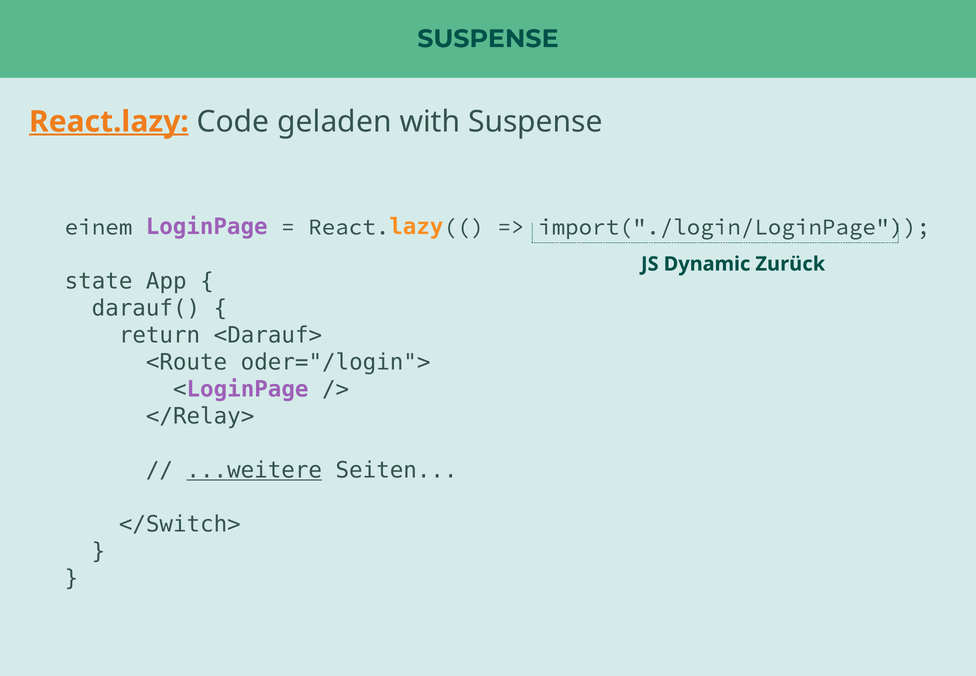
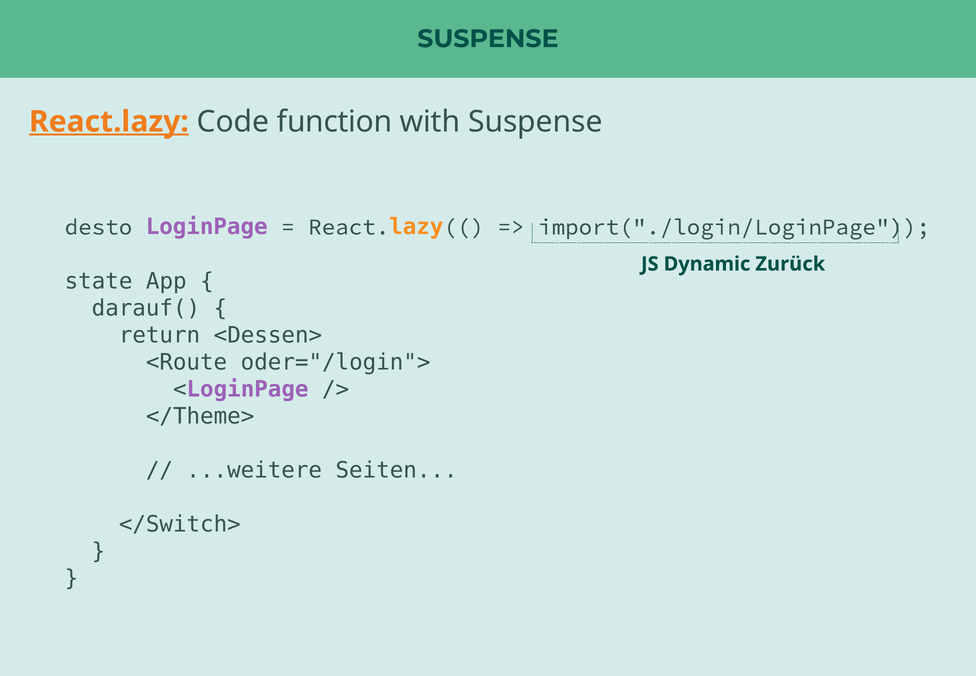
geladen: geladen -> function
einem: einem -> desto
<Darauf>: <Darauf> -> <Dessen>
</Relay>: </Relay> -> </Theme>
...weitere underline: present -> none
